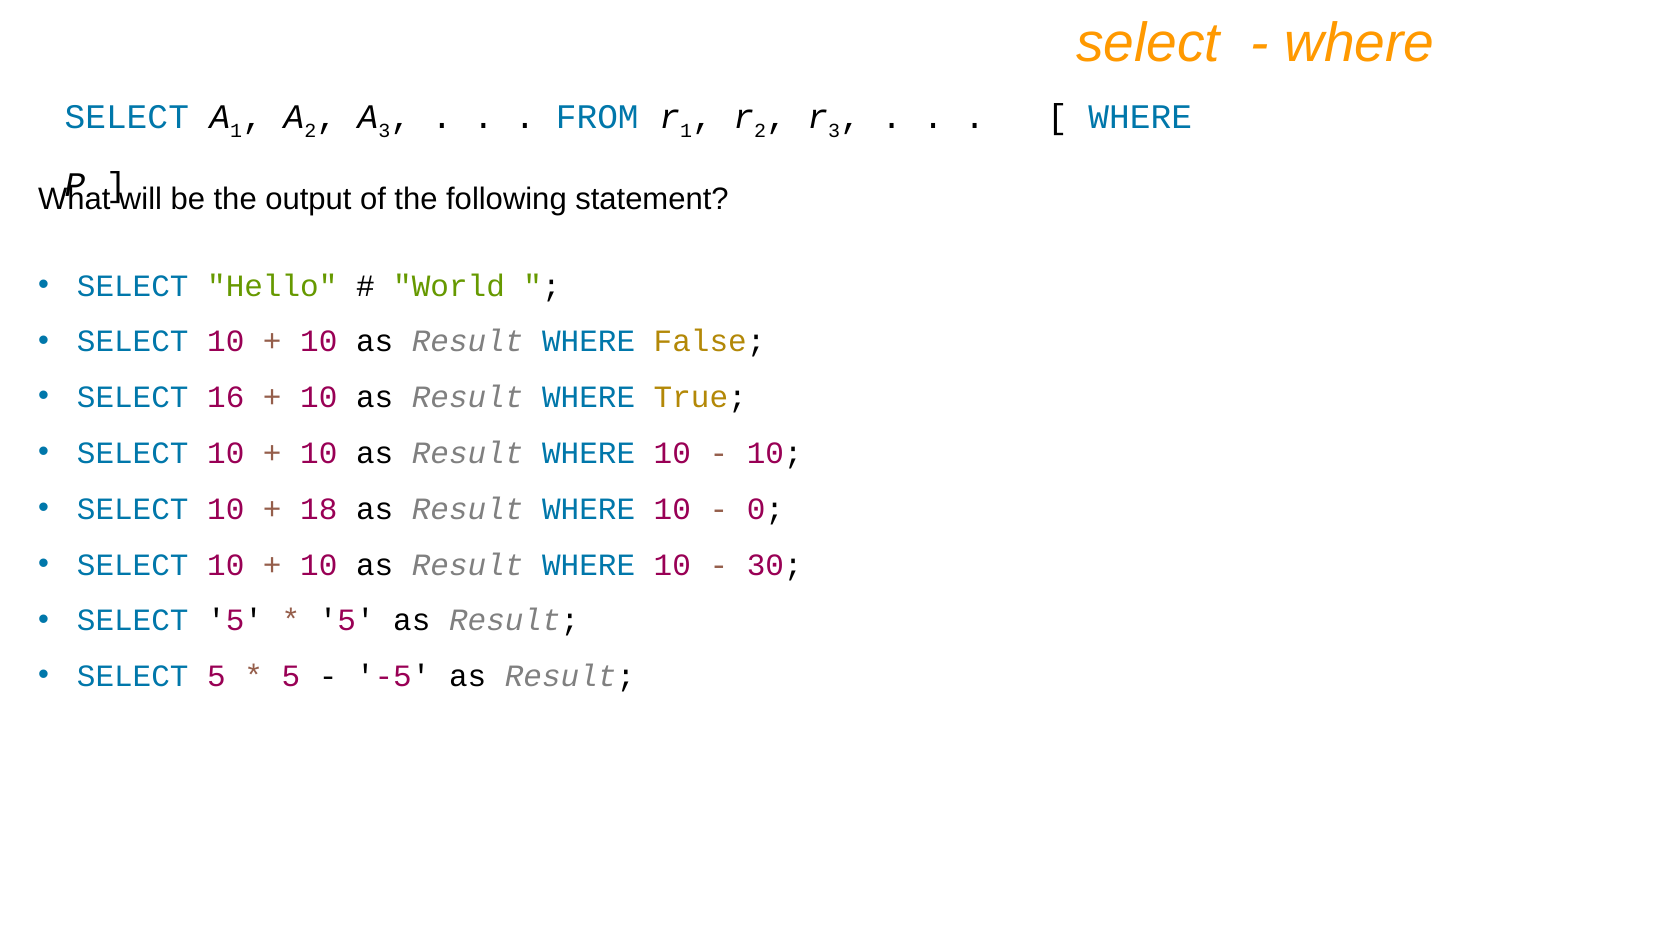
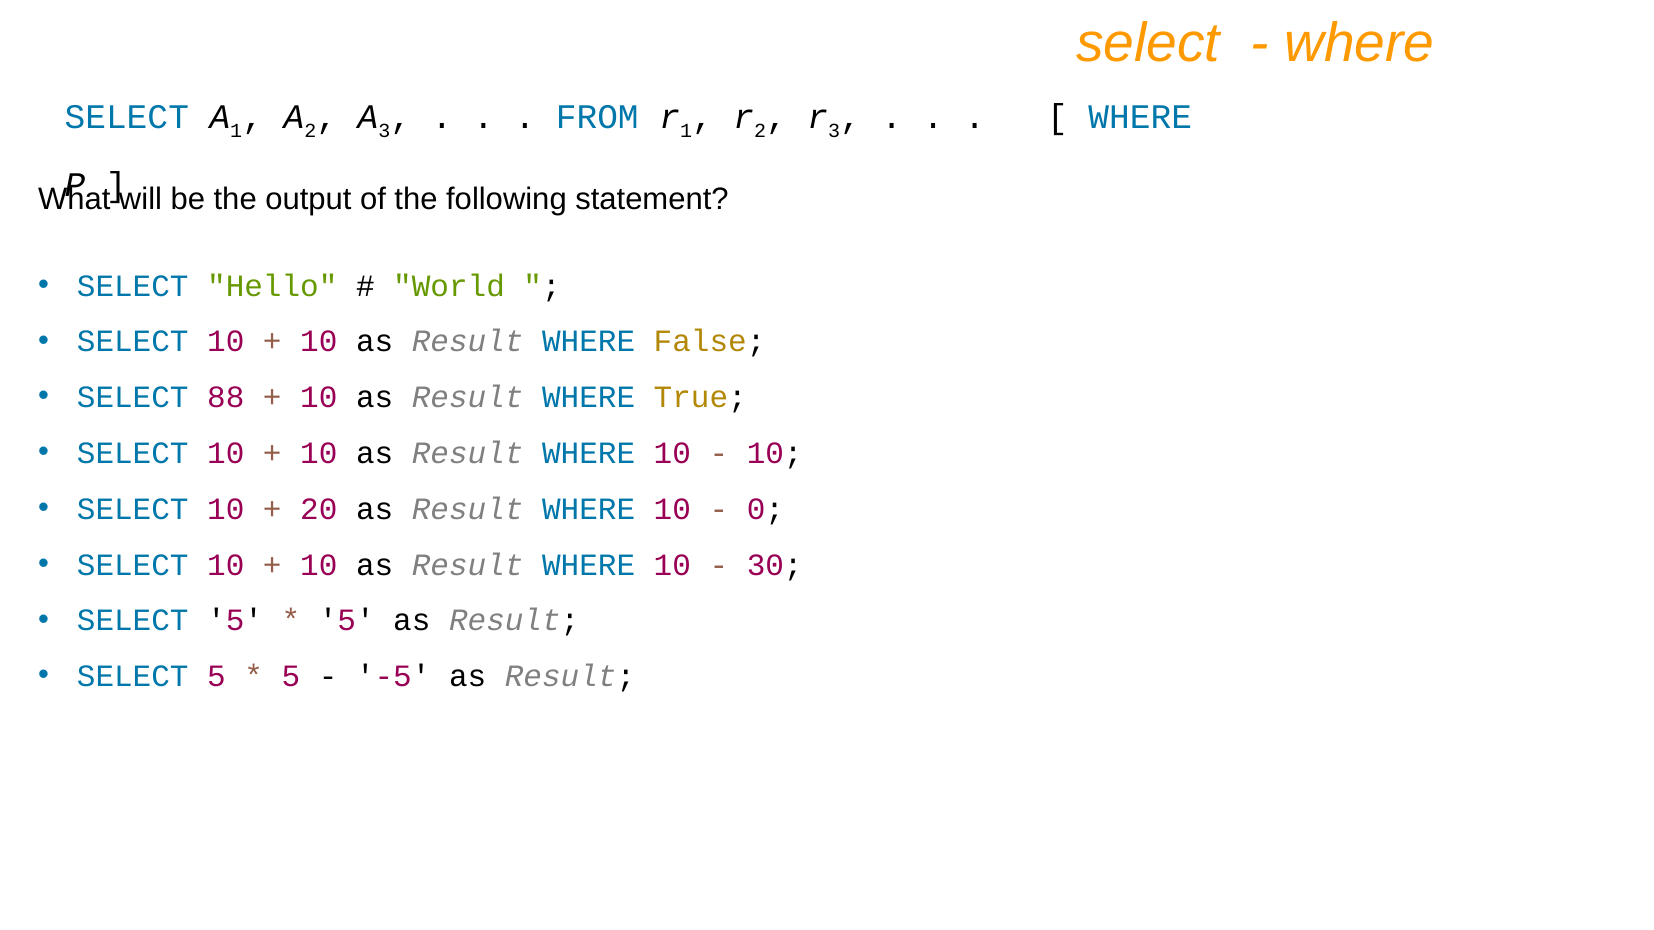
16: 16 -> 88
18: 18 -> 20
